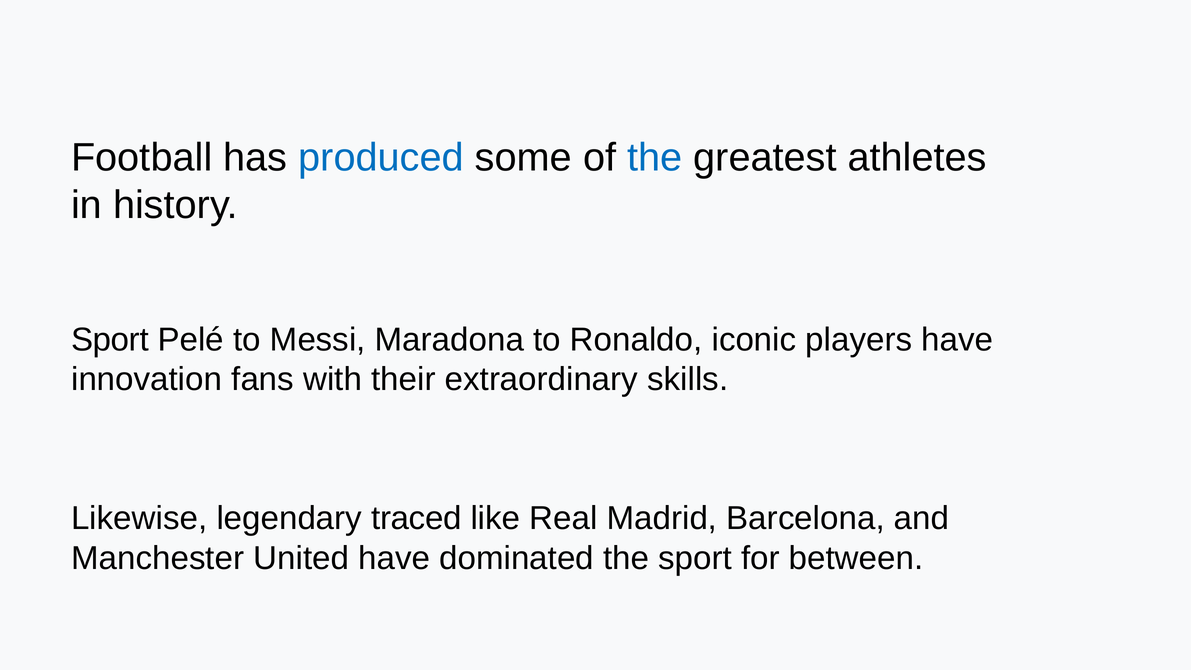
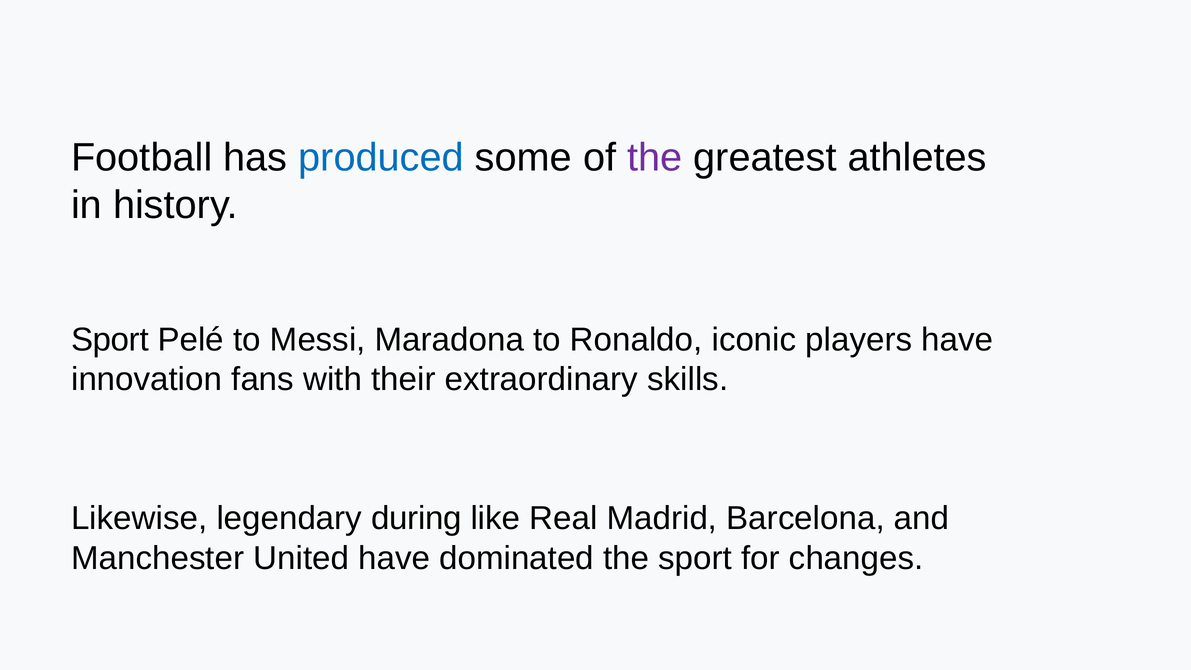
the at (655, 158) colour: blue -> purple
traced: traced -> during
between: between -> changes
